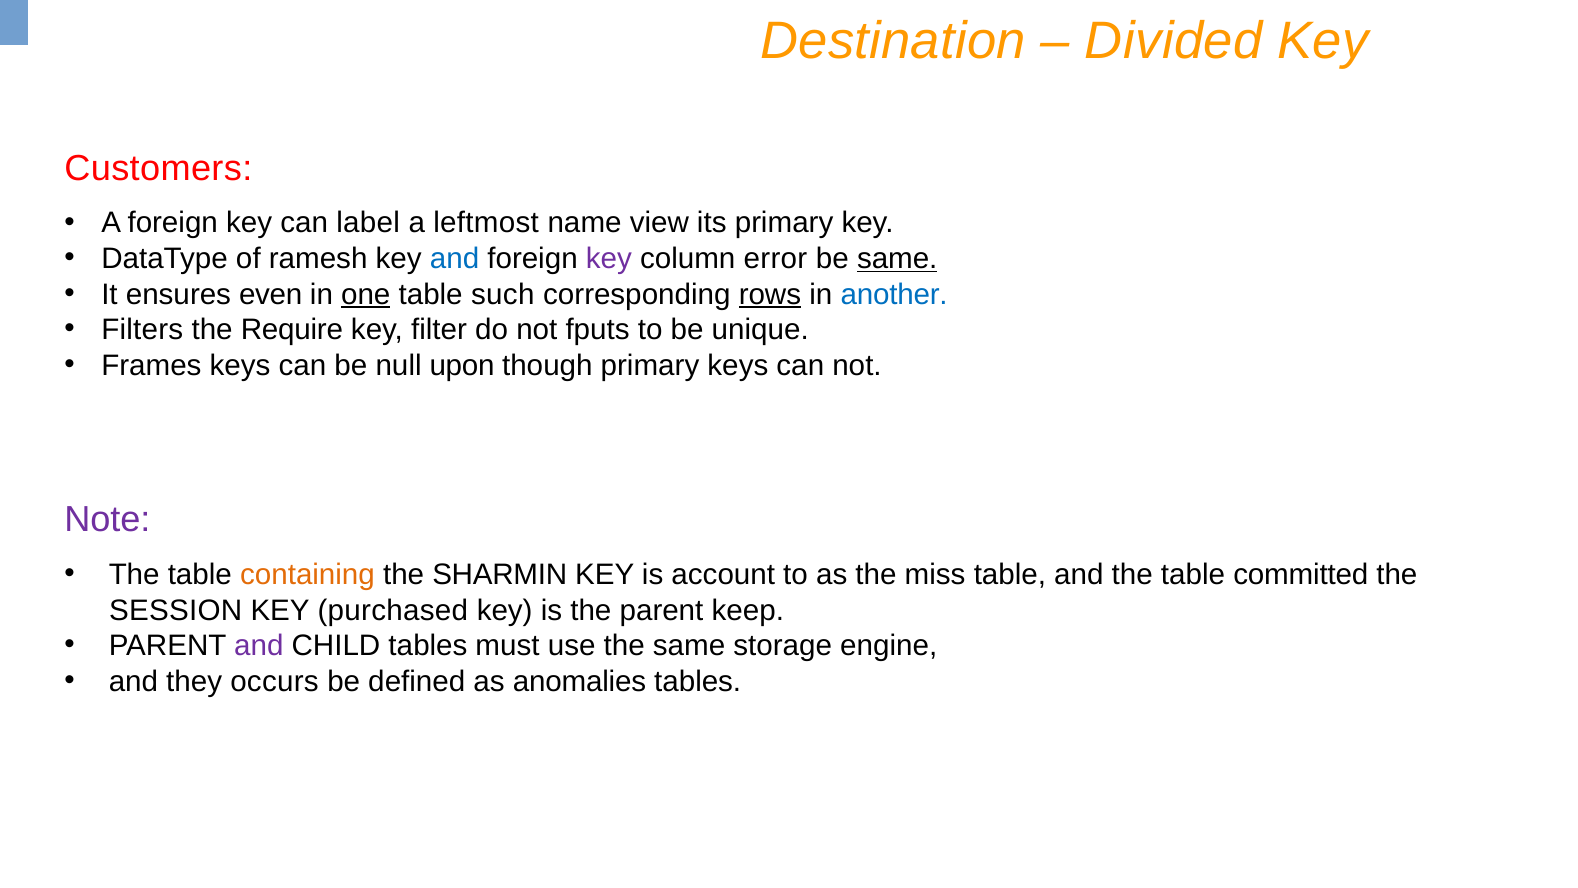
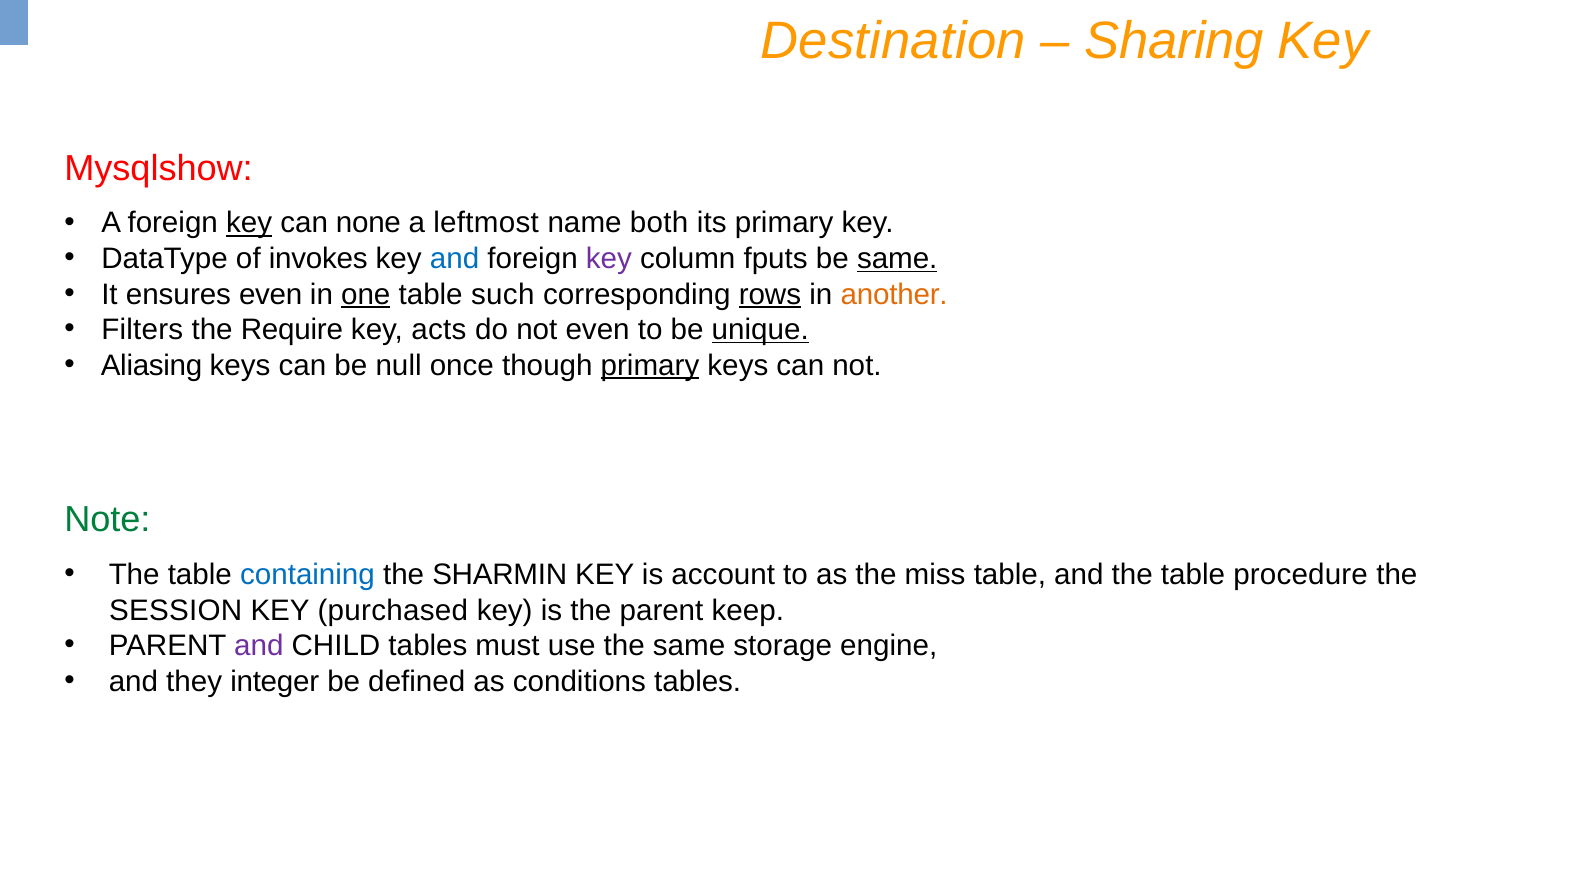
Divided: Divided -> Sharing
Customers: Customers -> Mysqlshow
key at (249, 223) underline: none -> present
label: label -> none
view: view -> both
ramesh: ramesh -> invokes
error: error -> fputs
another colour: blue -> orange
filter: filter -> acts
not fputs: fputs -> even
unique underline: none -> present
Frames: Frames -> Aliasing
upon: upon -> once
primary at (650, 365) underline: none -> present
Note colour: purple -> green
containing colour: orange -> blue
committed: committed -> procedure
occurs: occurs -> integer
anomalies: anomalies -> conditions
